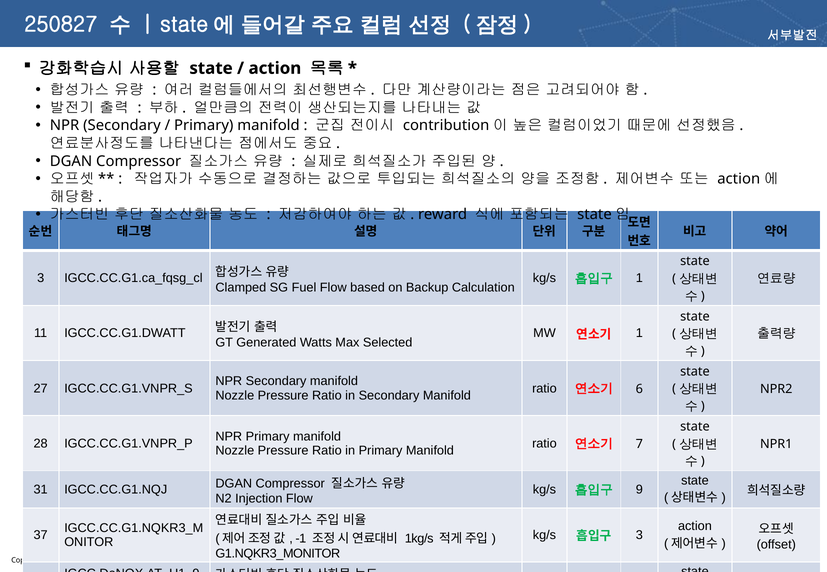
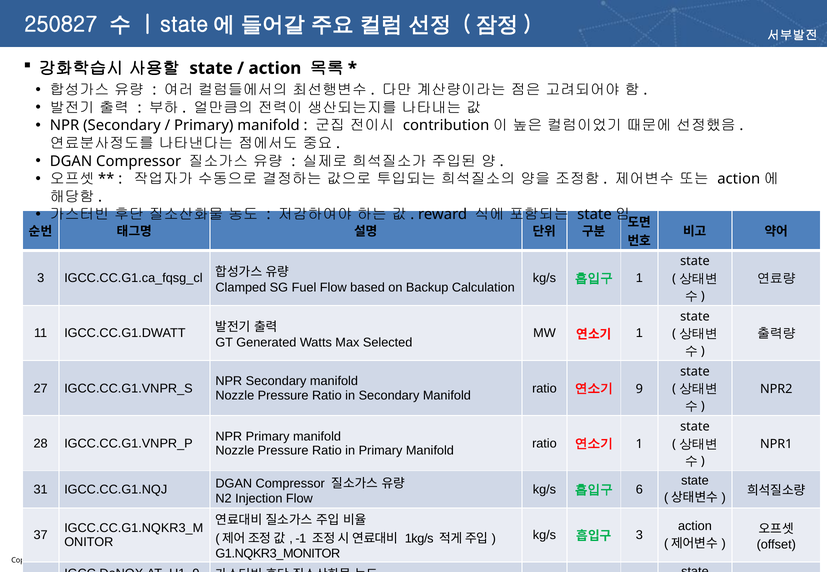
6: 6 -> 9
7 at (639, 444): 7 -> 1
9: 9 -> 6
